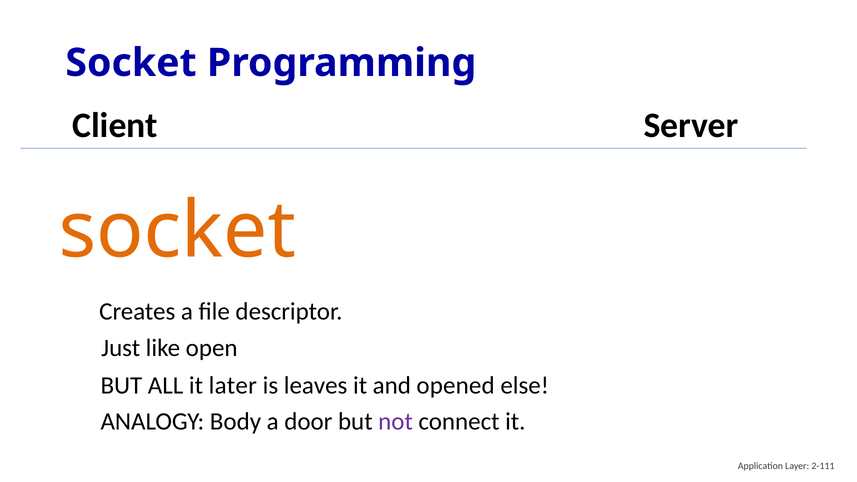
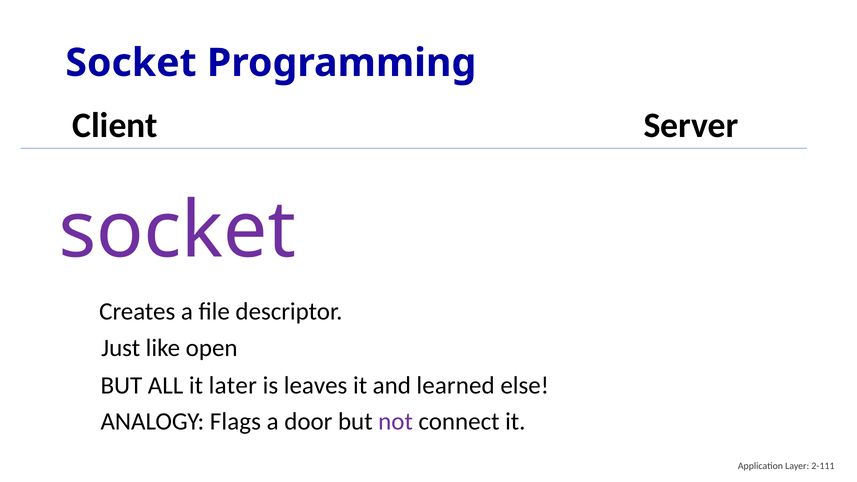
socket at (177, 231) colour: orange -> purple
opened: opened -> learned
Body: Body -> Flags
